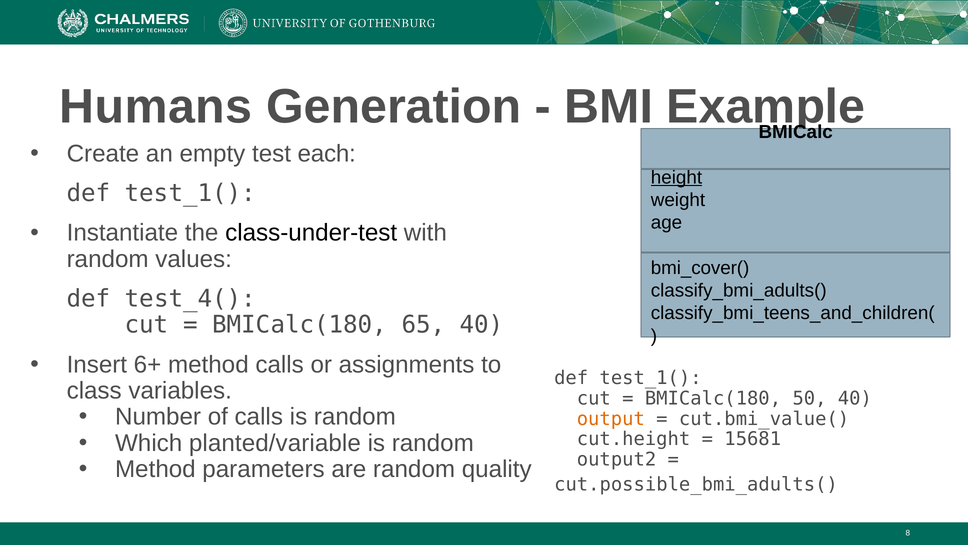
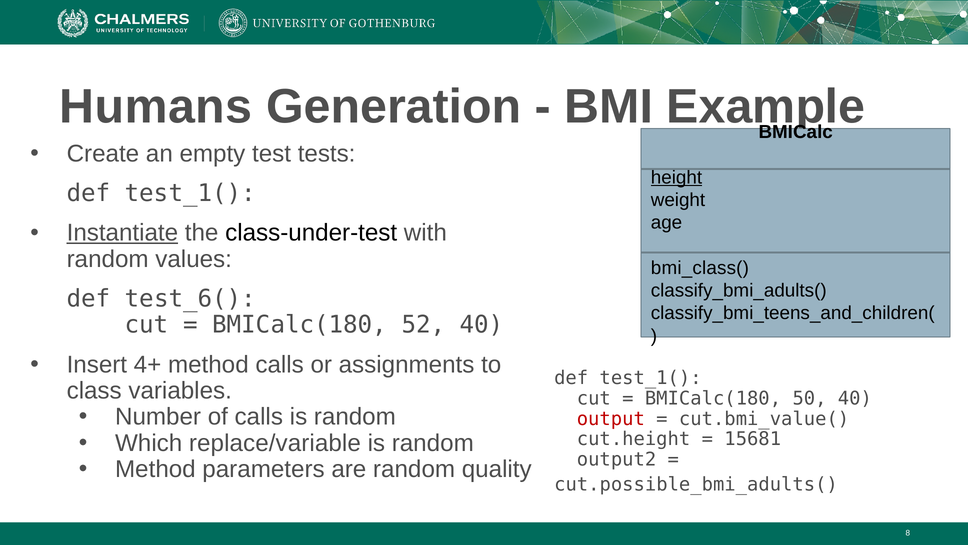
each: each -> tests
Instantiate underline: none -> present
bmi_cover(: bmi_cover( -> bmi_class(
test_4(: test_4( -> test_6(
65: 65 -> 52
6+: 6+ -> 4+
output colour: orange -> red
planted/variable: planted/variable -> replace/variable
